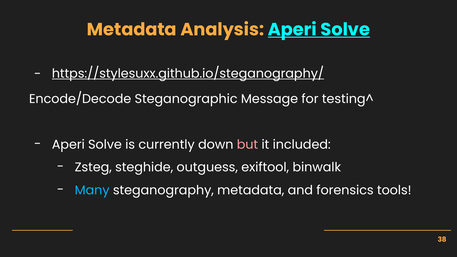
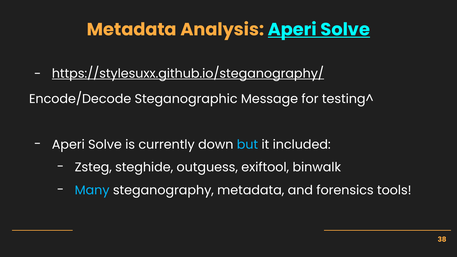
but colour: pink -> light blue
